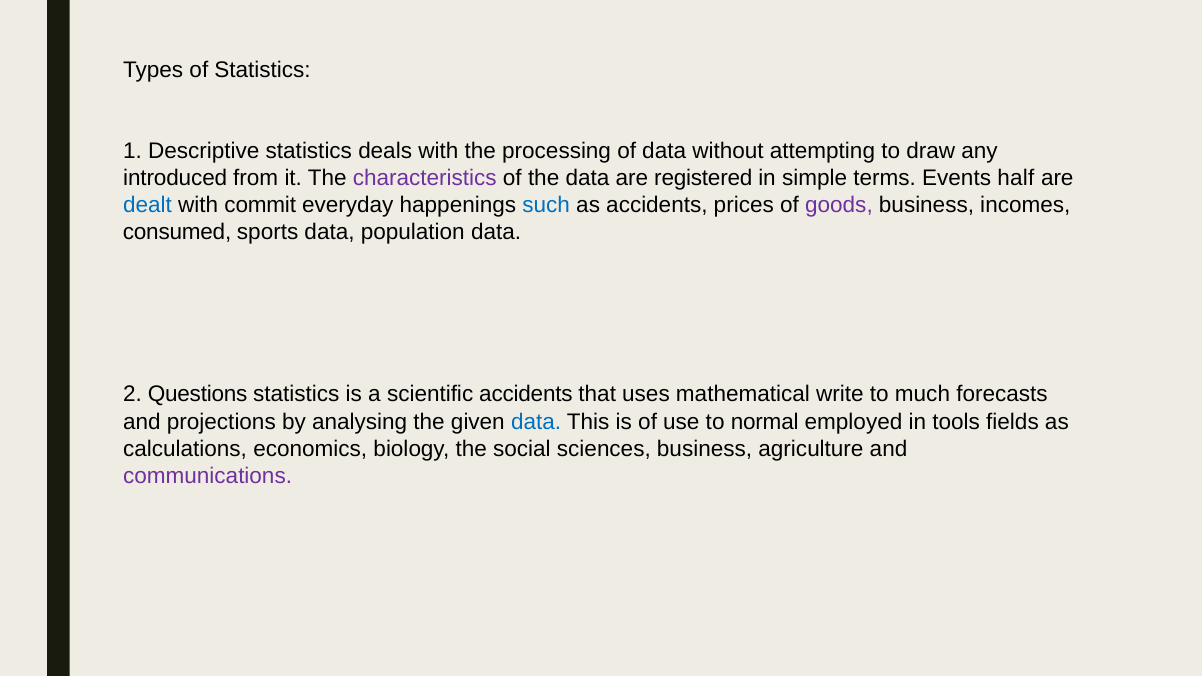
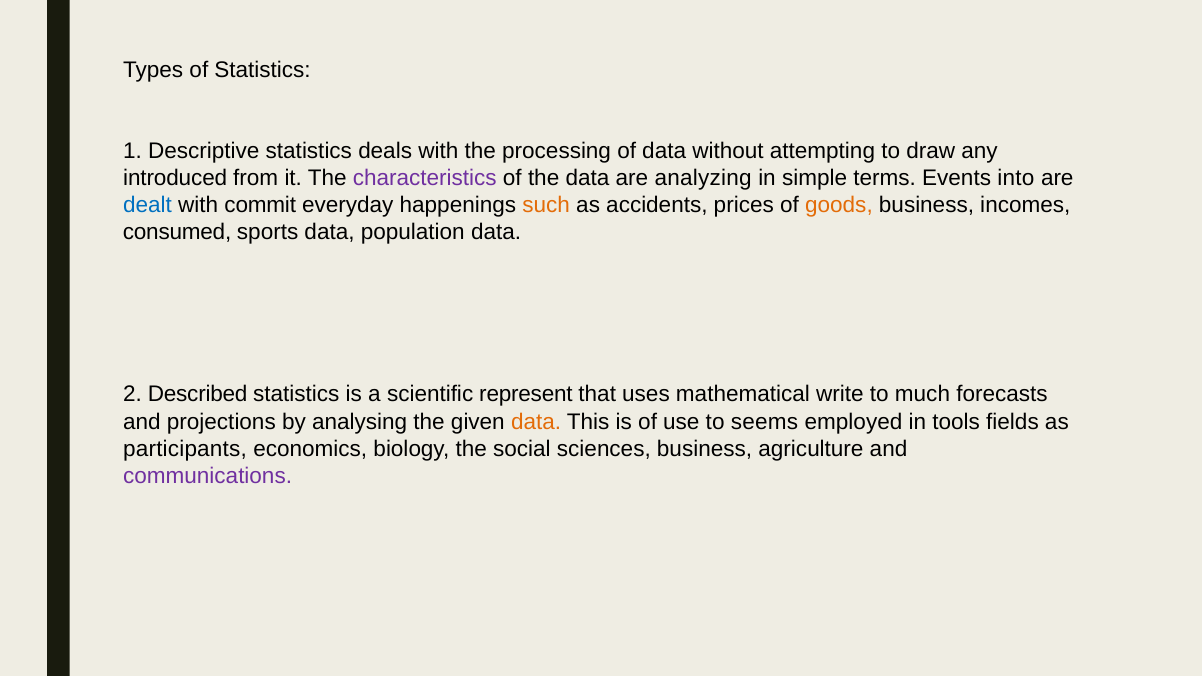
registered: registered -> analyzing
half: half -> into
such colour: blue -> orange
goods colour: purple -> orange
Questions: Questions -> Described
scientific accidents: accidents -> represent
data at (536, 422) colour: blue -> orange
normal: normal -> seems
calculations: calculations -> participants
